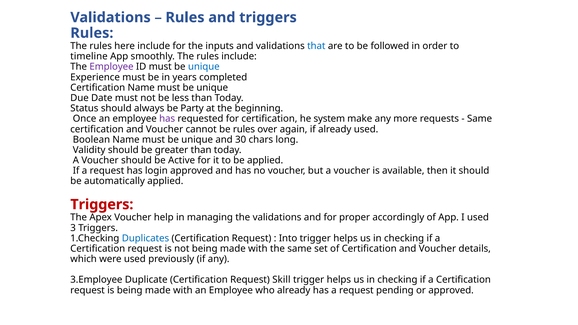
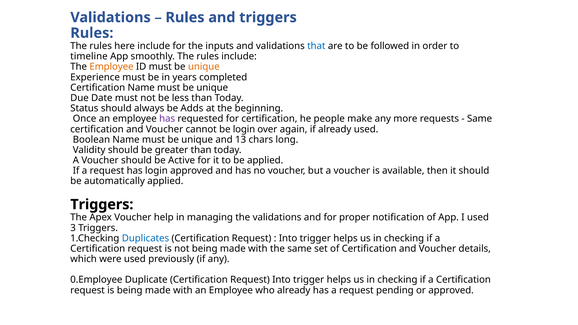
Employee at (111, 67) colour: purple -> orange
unique at (204, 67) colour: blue -> orange
Party: Party -> Adds
system: system -> people
be rules: rules -> login
30: 30 -> 13
Triggers at (102, 205) colour: red -> black
accordingly: accordingly -> notification
3.Employee: 3.Employee -> 0.Employee
Request Skill: Skill -> Into
